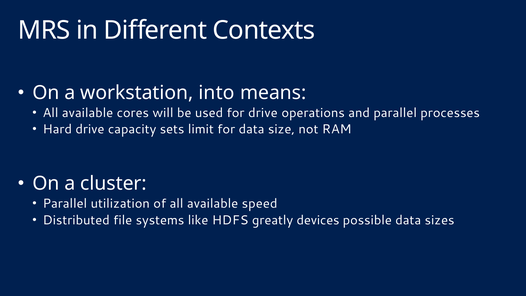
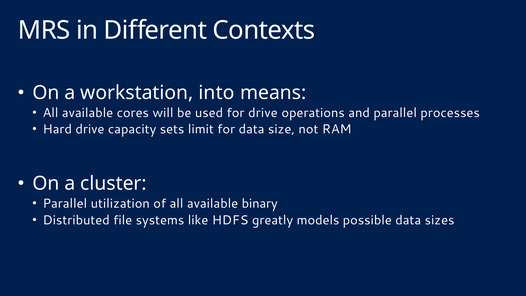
speed: speed -> binary
devices: devices -> models
